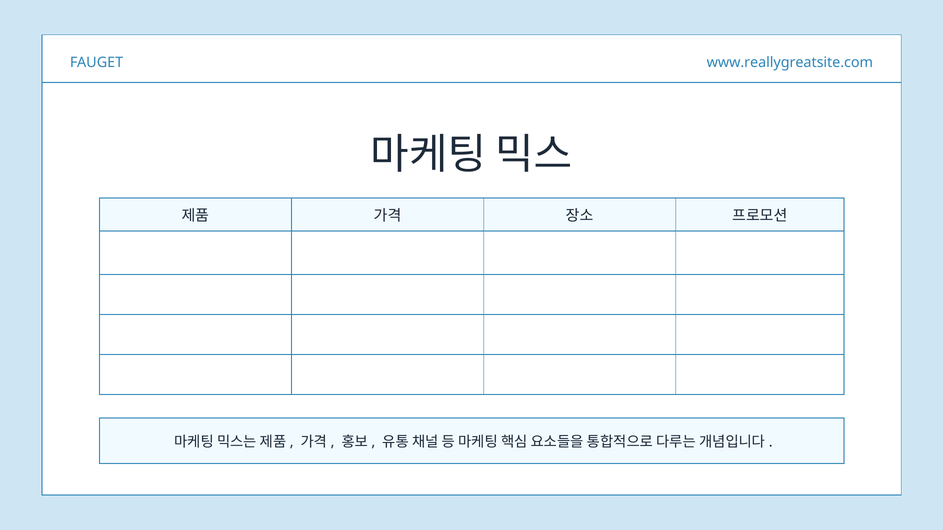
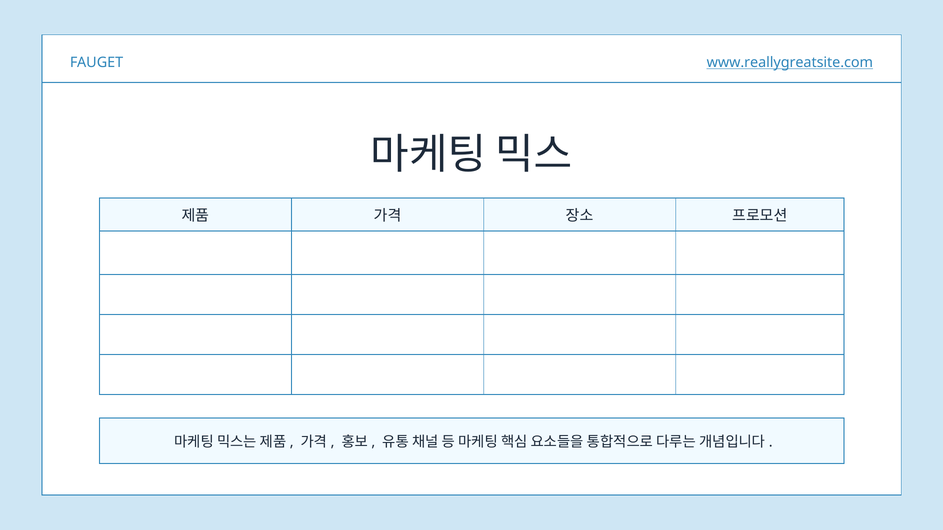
www.reallygreatsite.com underline: none -> present
